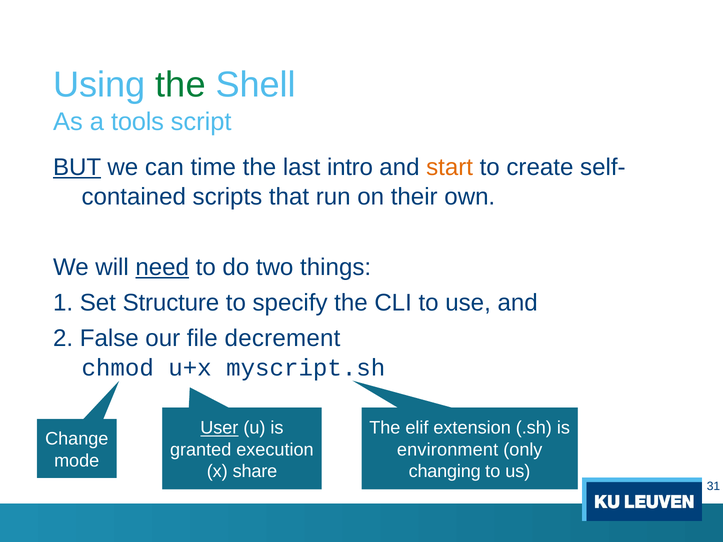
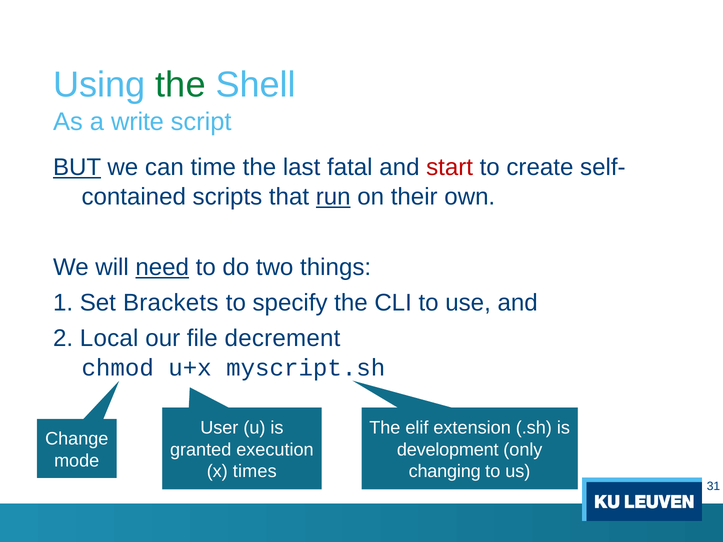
tools: tools -> write
intro: intro -> fatal
start colour: orange -> red
run underline: none -> present
Structure: Structure -> Brackets
False: False -> Local
User underline: present -> none
environment: environment -> development
share: share -> times
